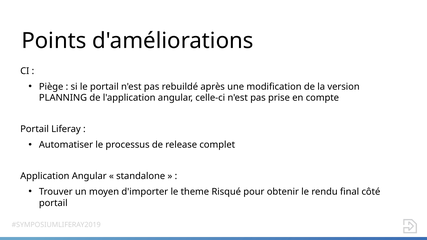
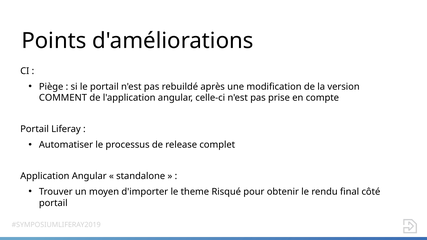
PLANNING: PLANNING -> COMMENT
